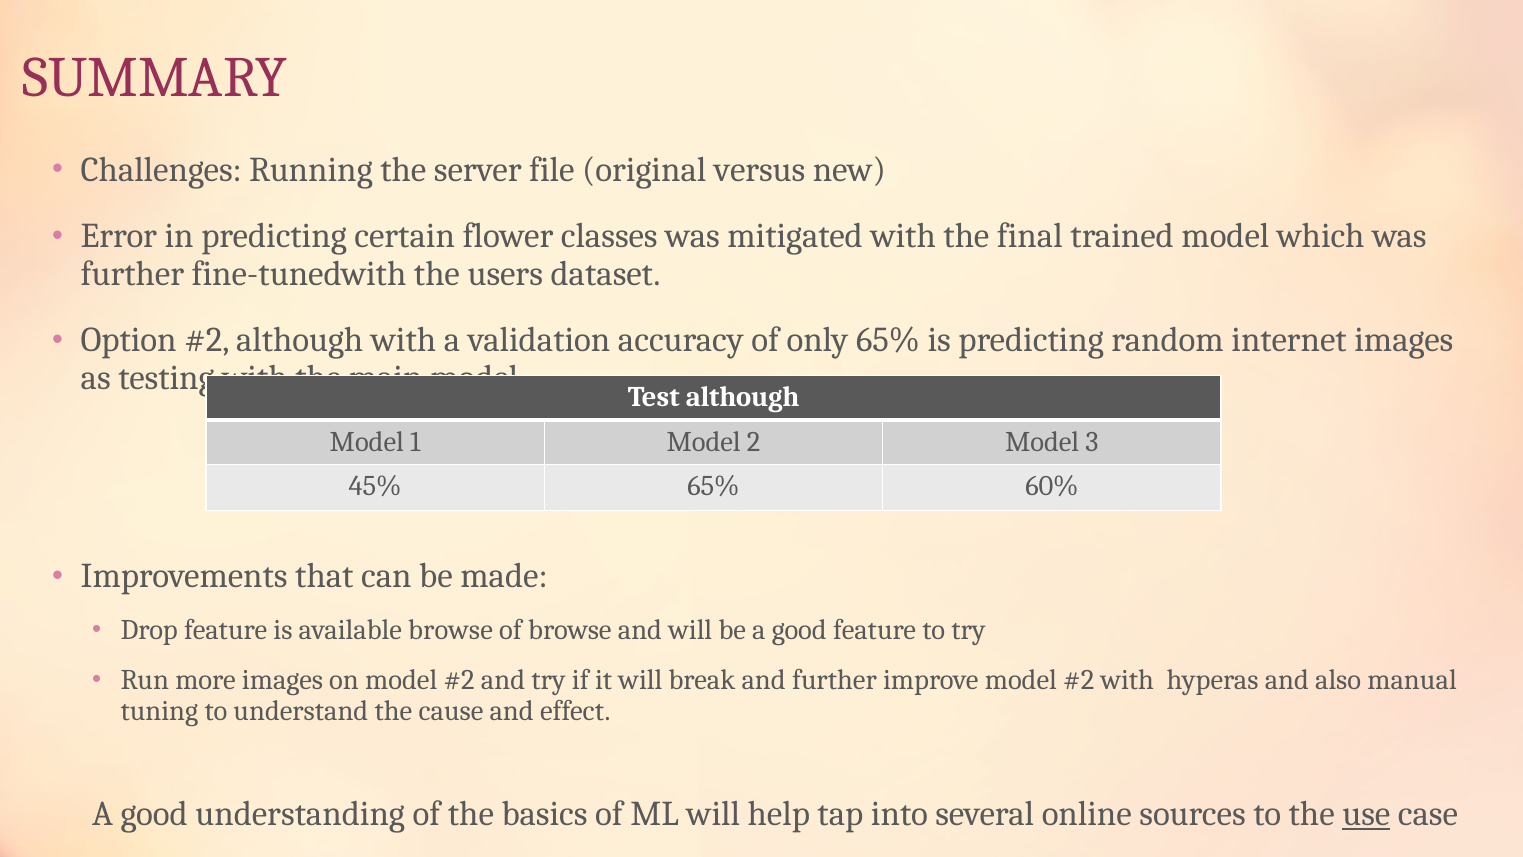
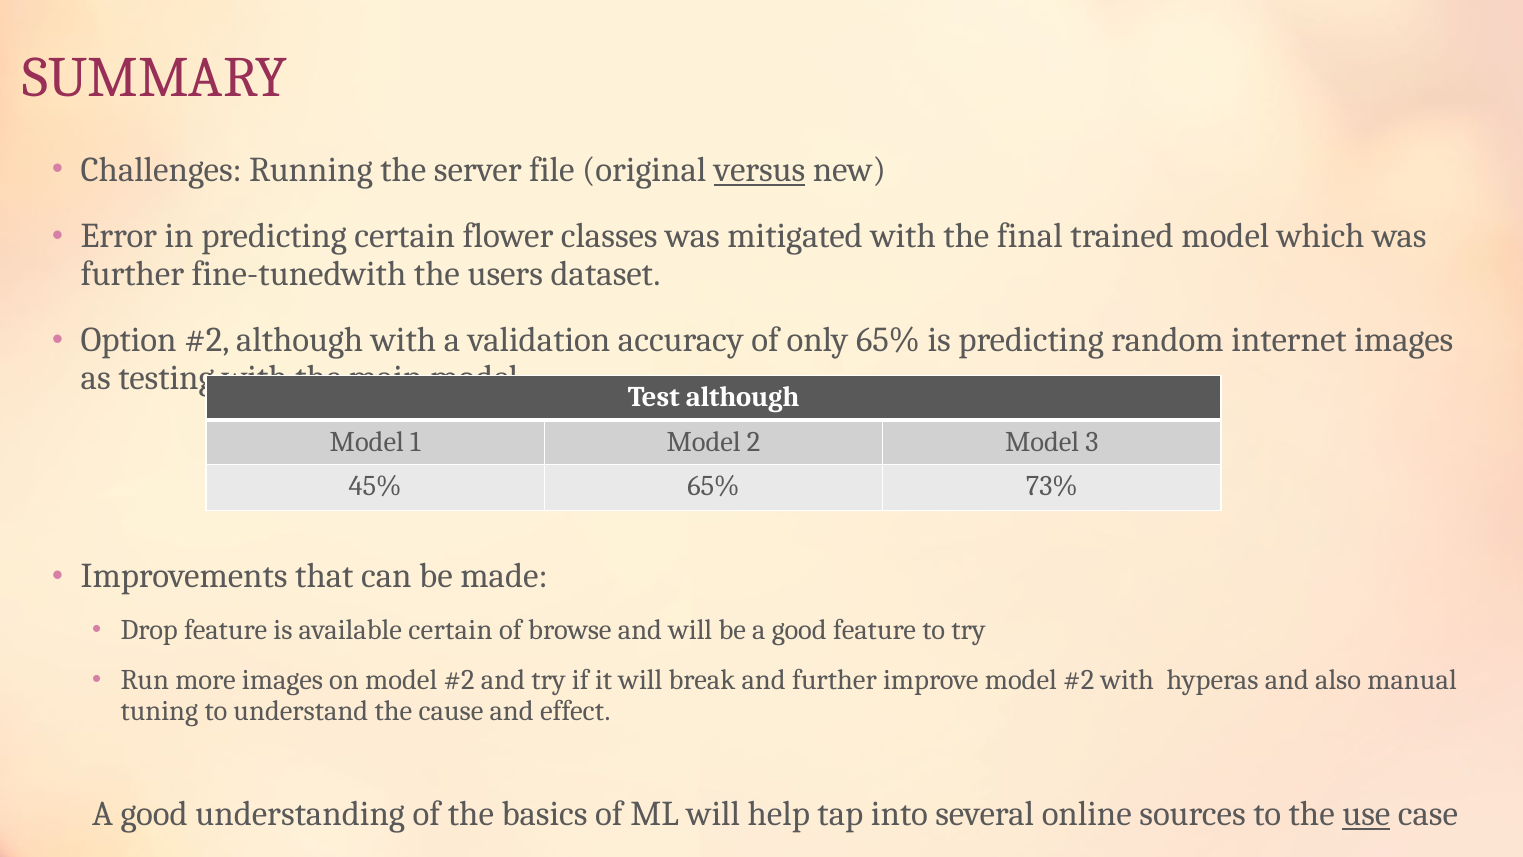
versus underline: none -> present
60%: 60% -> 73%
available browse: browse -> certain
